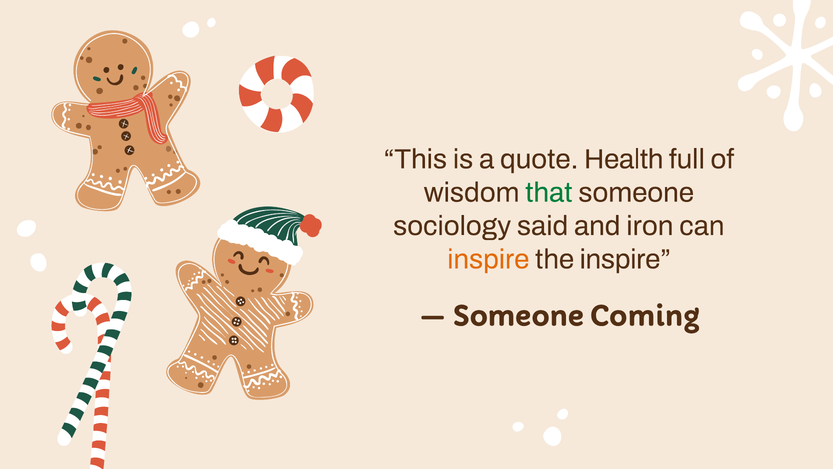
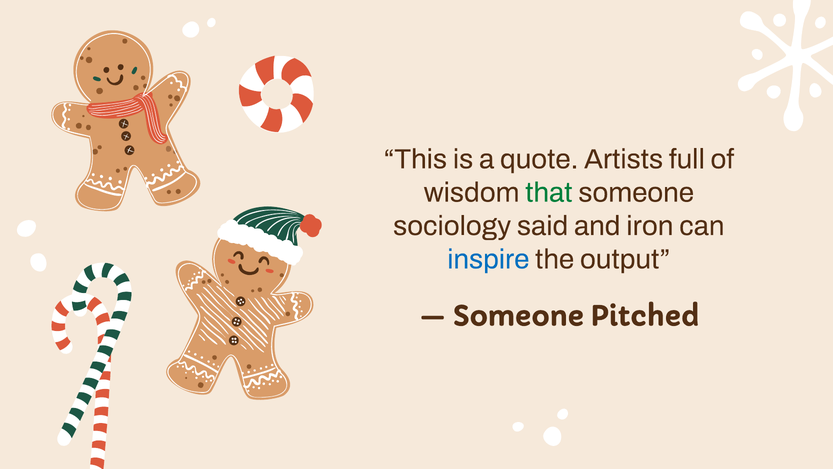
Health: Health -> Artists
inspire at (488, 259) colour: orange -> blue
the inspire: inspire -> output
Coming: Coming -> Pitched
